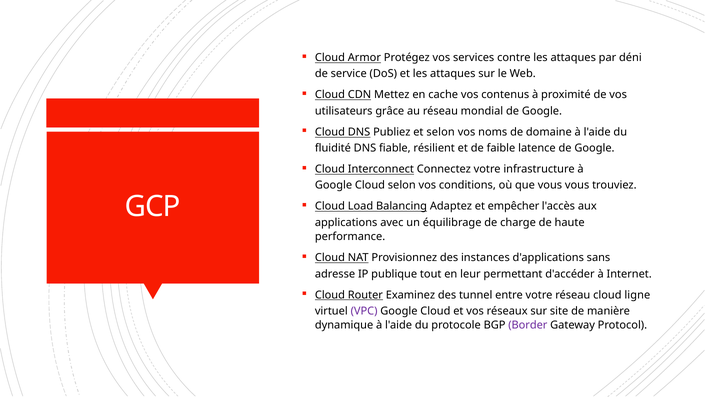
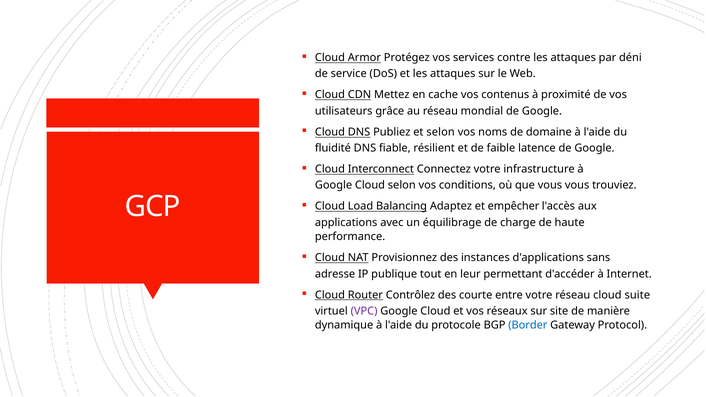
Examinez: Examinez -> Contrôlez
tunnel: tunnel -> courte
ligne: ligne -> suite
Border colour: purple -> blue
